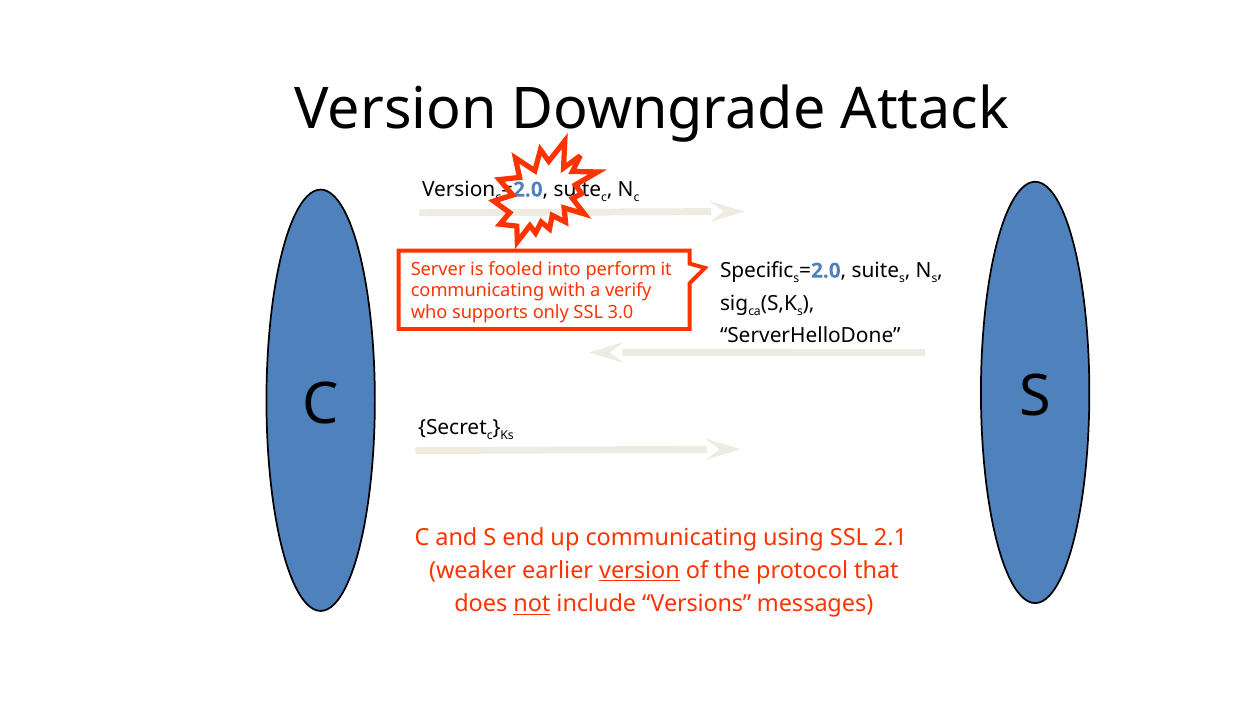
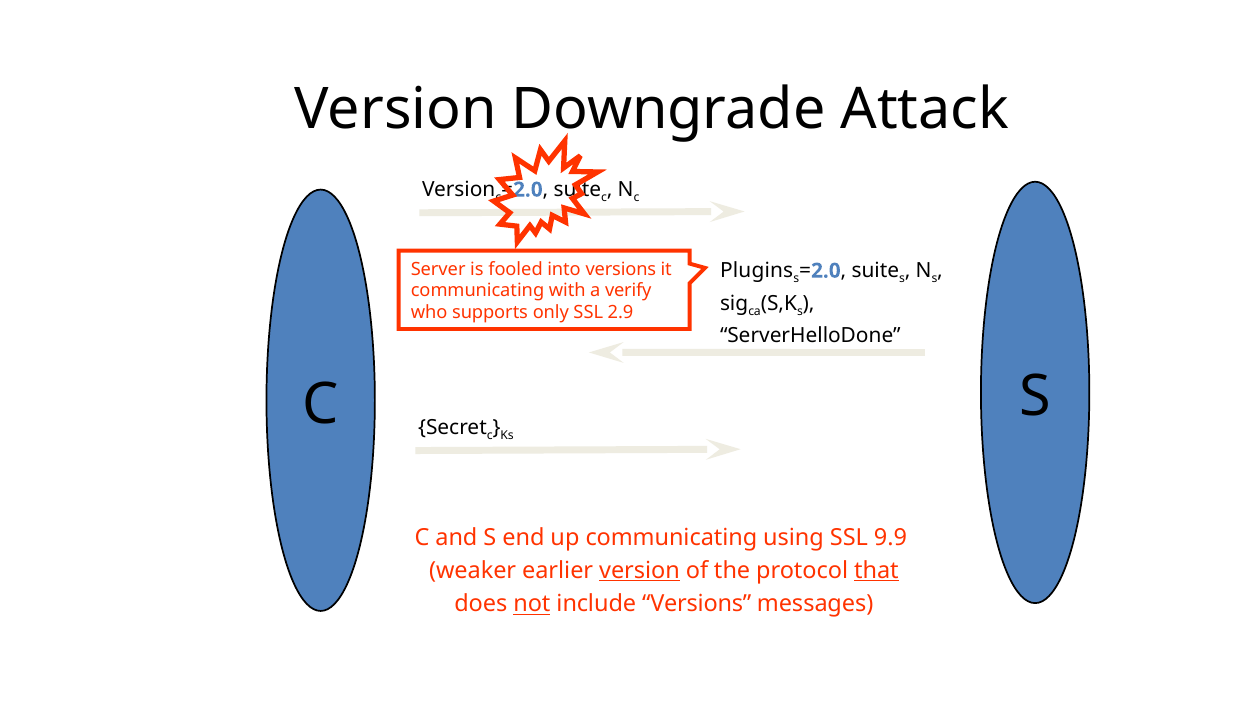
into perform: perform -> versions
Specific: Specific -> Plugins
3.0: 3.0 -> 2.9
2.1: 2.1 -> 9.9
that underline: none -> present
